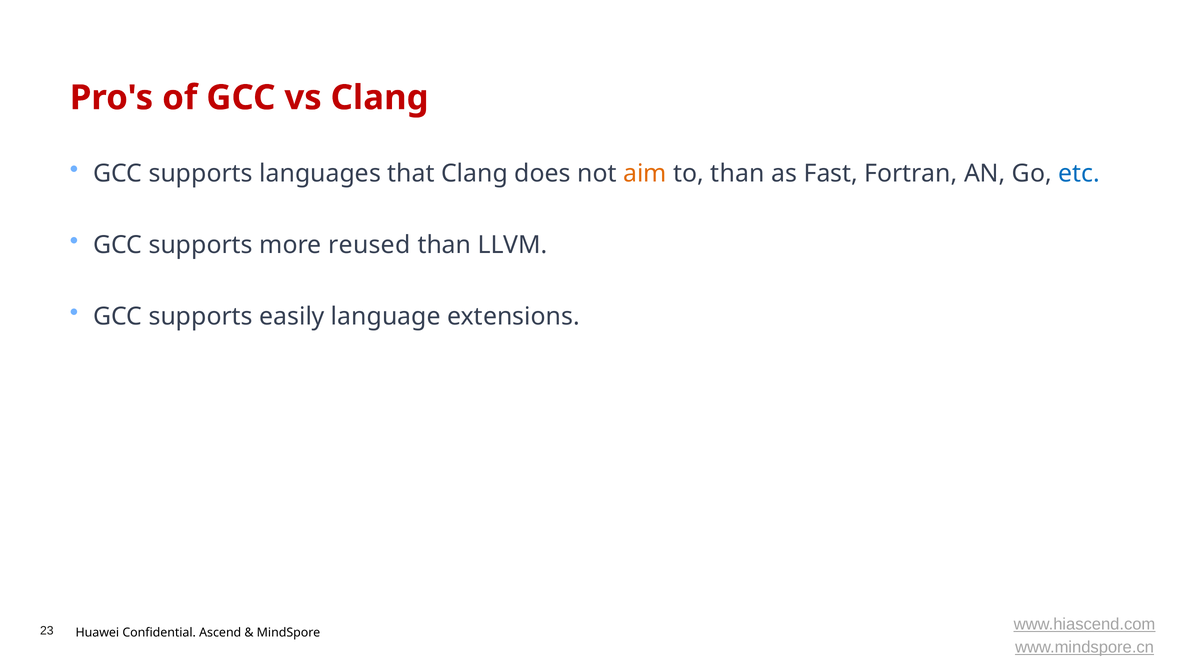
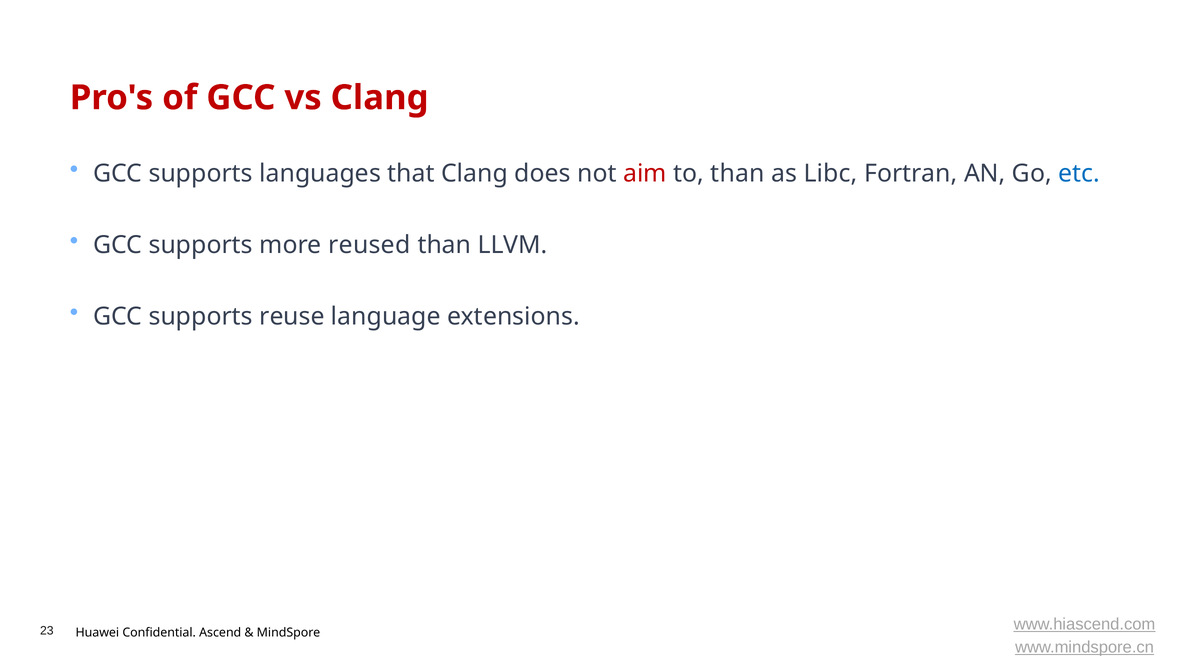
aim colour: orange -> red
Fast: Fast -> Libc
easily: easily -> reuse
